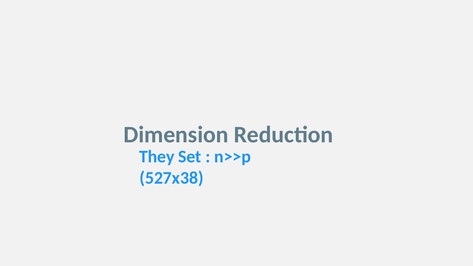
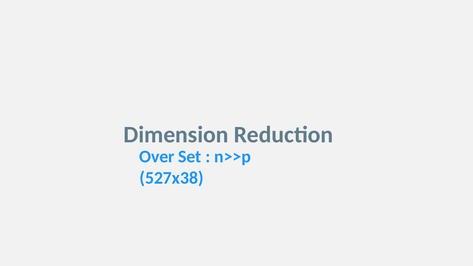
They: They -> Over
